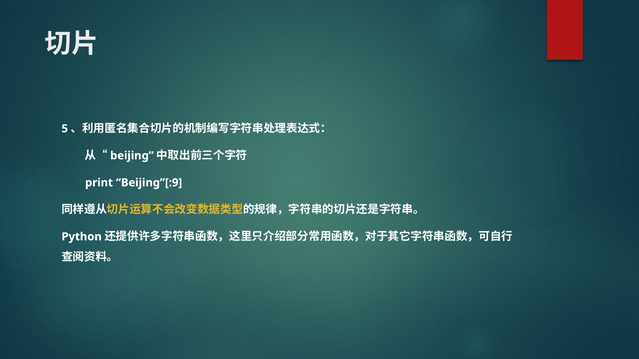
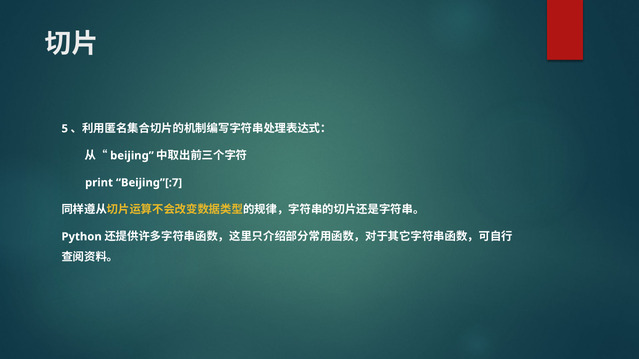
Beijing”[:9: Beijing”[:9 -> Beijing”[:7
